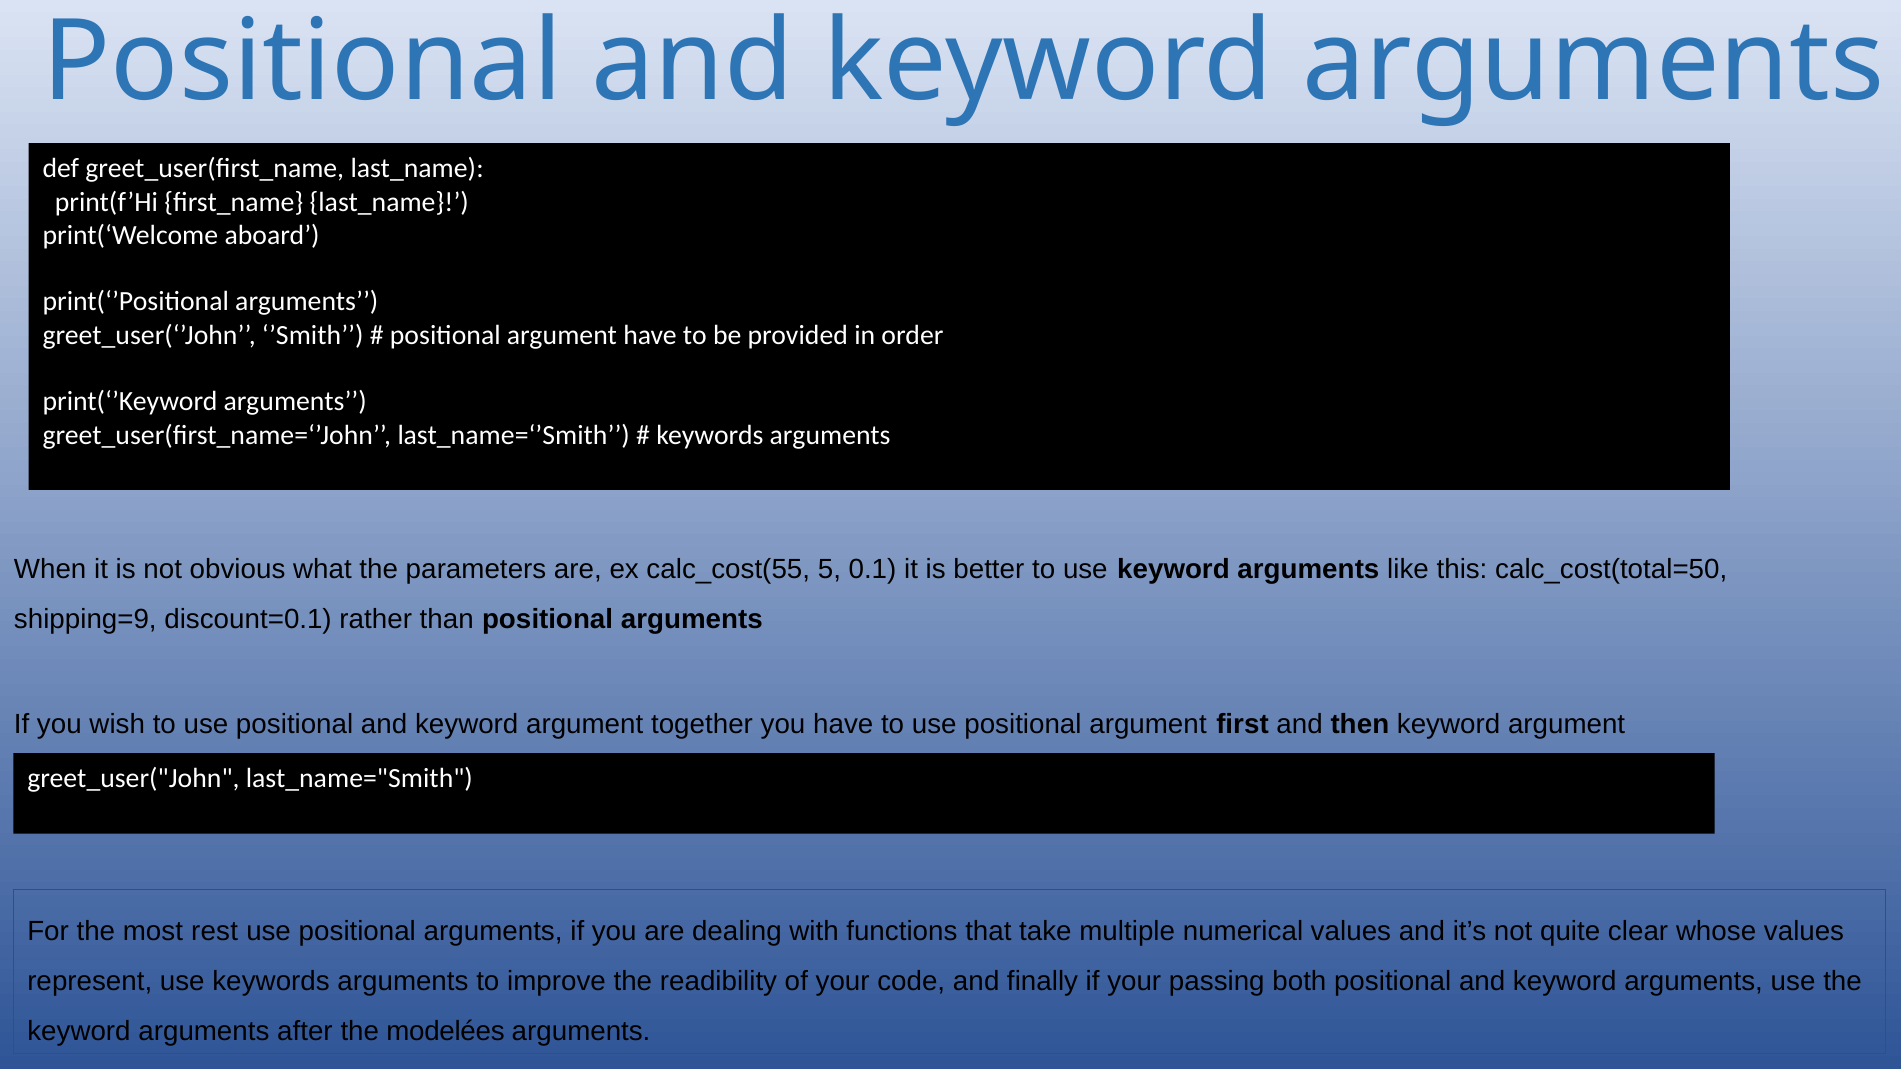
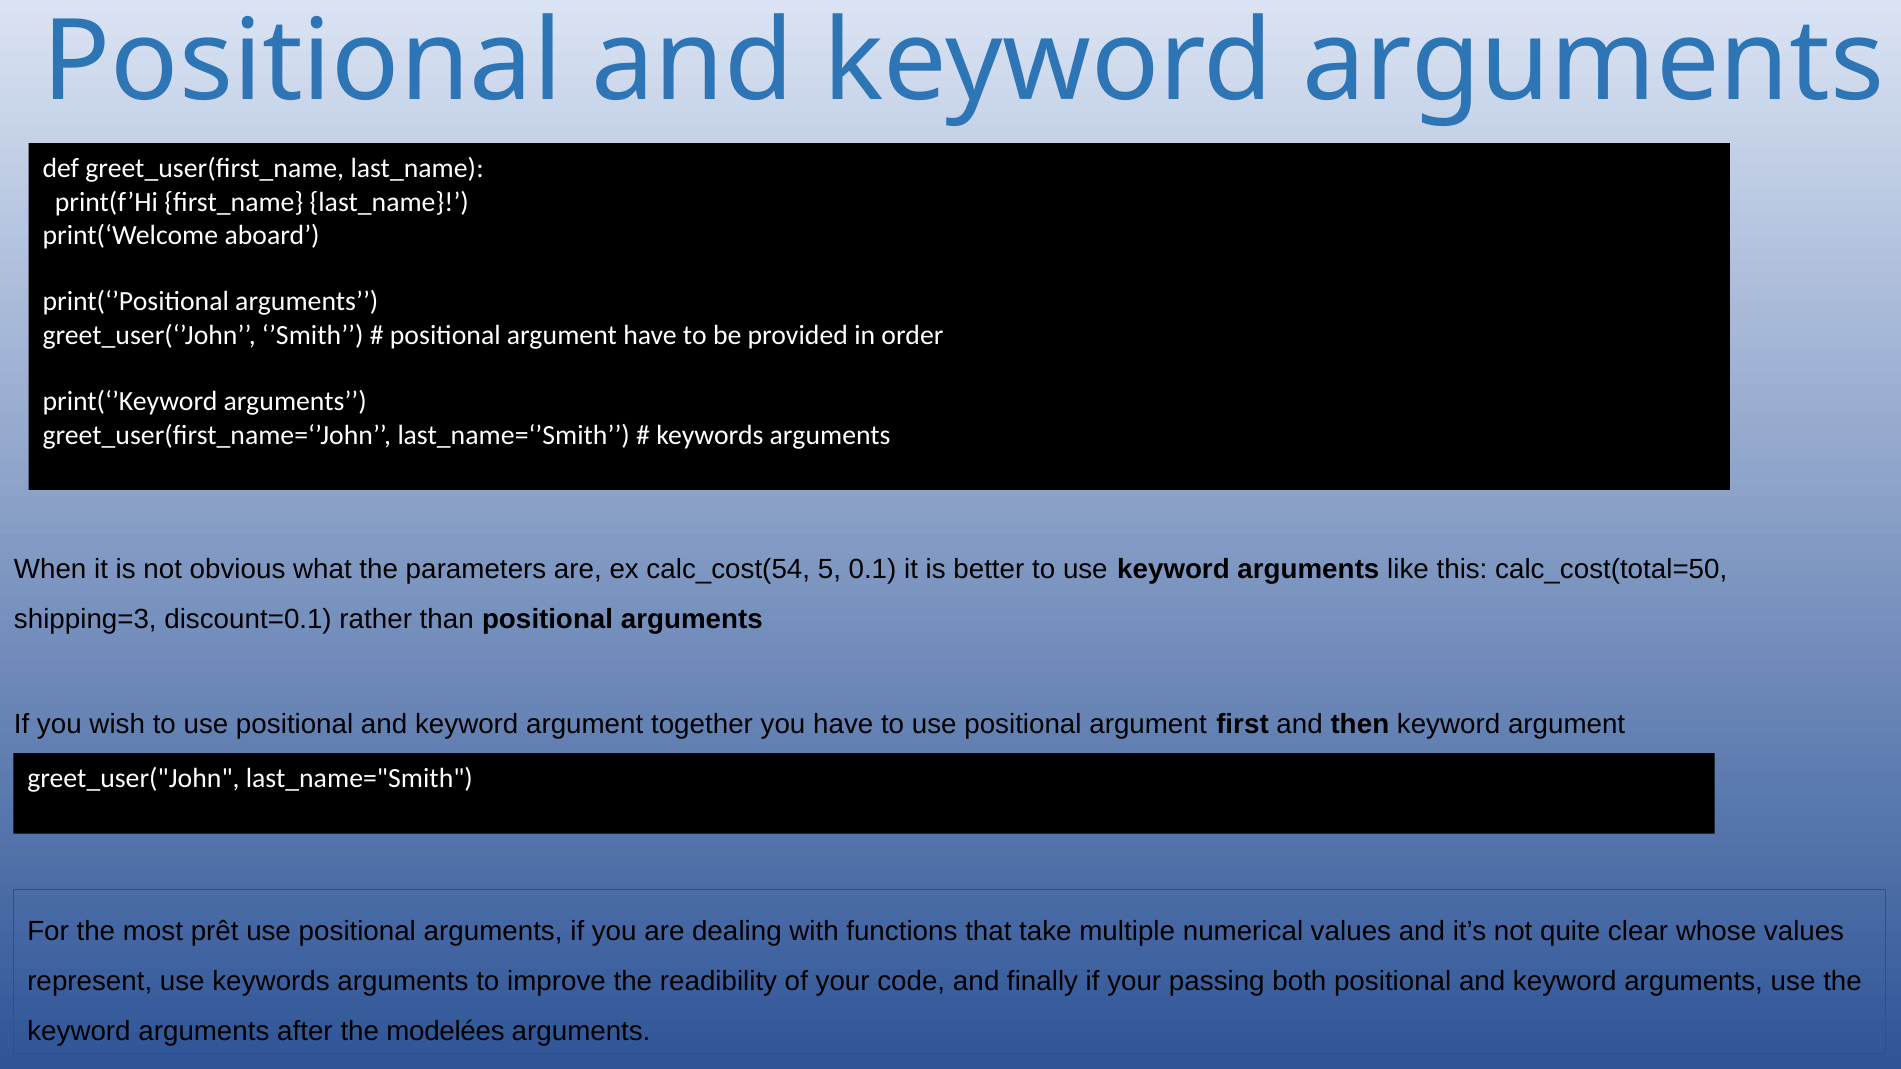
calc_cost(55: calc_cost(55 -> calc_cost(54
shipping=9: shipping=9 -> shipping=3
rest: rest -> prêt
